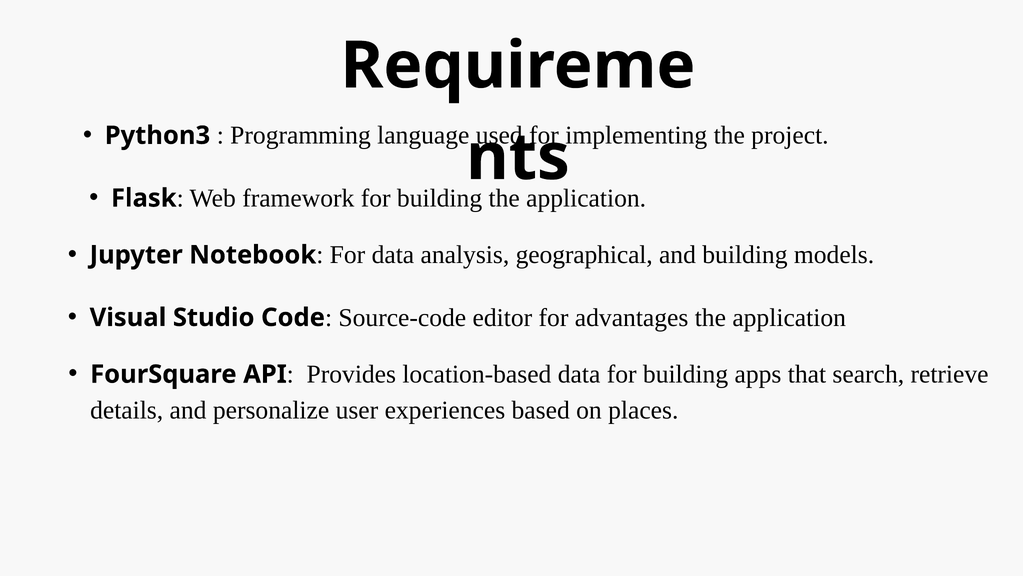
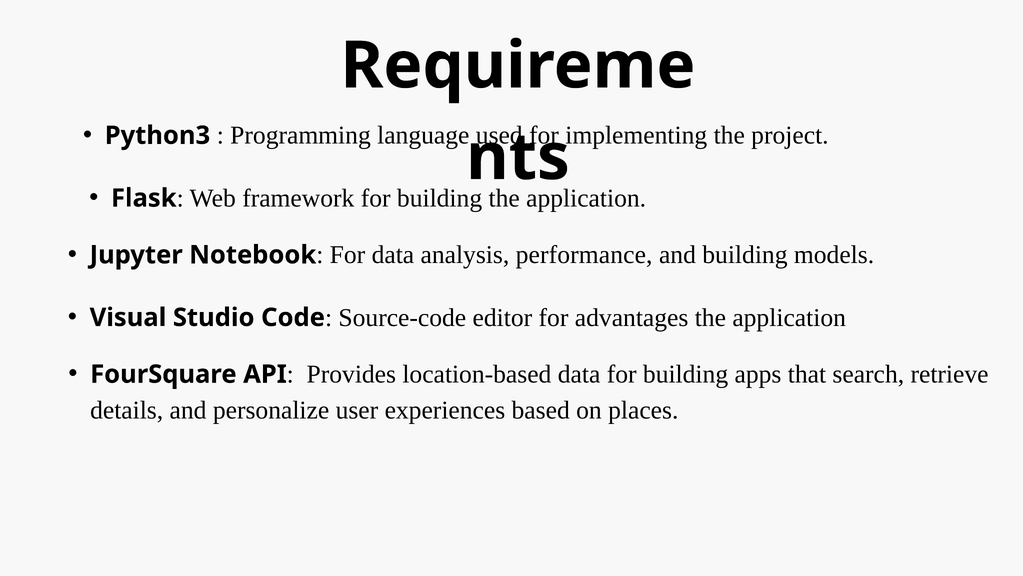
geographical: geographical -> performance
